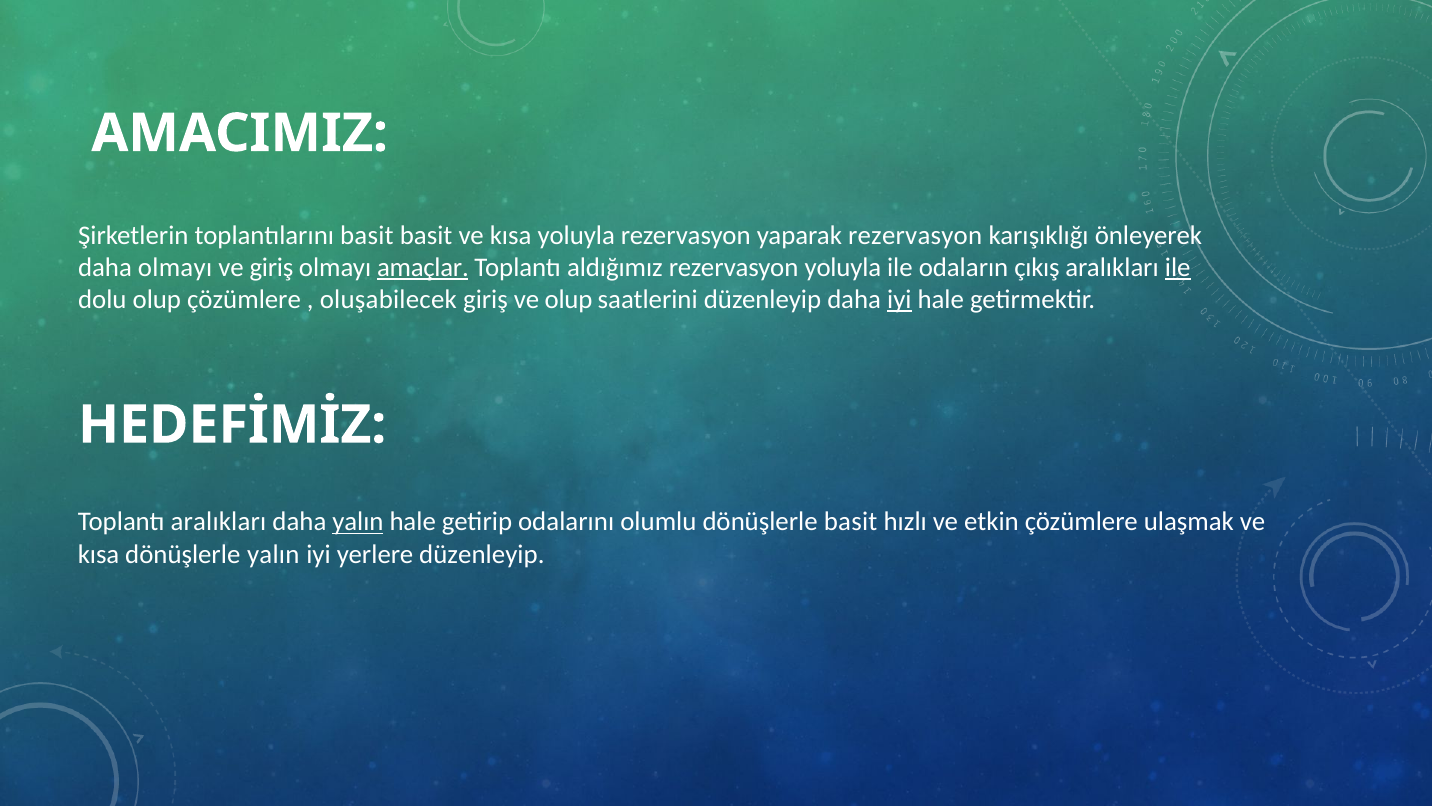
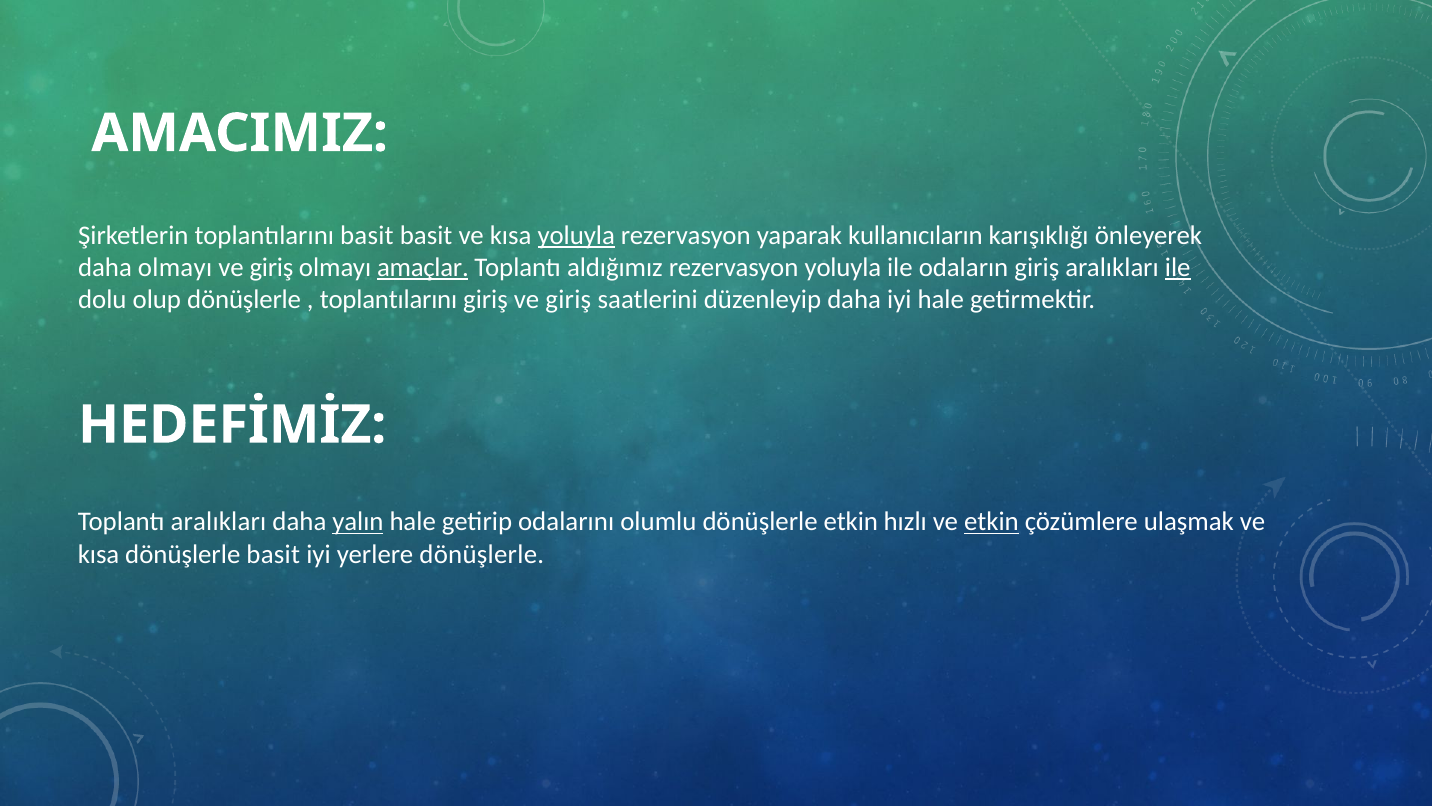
yoluyla at (576, 235) underline: none -> present
yaparak rezervasyon: rezervasyon -> kullanıcıların
odaların çıkış: çıkış -> giriş
olup çözümlere: çözümlere -> dönüşlerle
oluşabilecek at (388, 300): oluşabilecek -> toplantılarını
giriş ve olup: olup -> giriş
iyi at (899, 300) underline: present -> none
dönüşlerle basit: basit -> etkin
etkin at (991, 522) underline: none -> present
dönüşlerle yalın: yalın -> basit
yerlere düzenleyip: düzenleyip -> dönüşlerle
